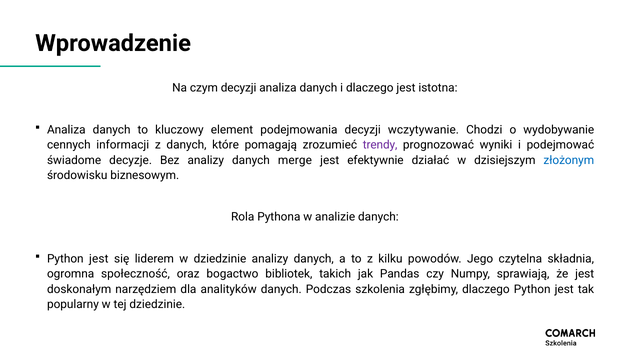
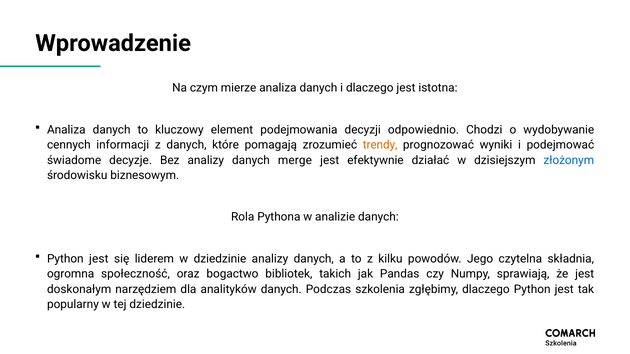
czym decyzji: decyzji -> mierze
wczytywanie: wczytywanie -> odpowiednio
trendy colour: purple -> orange
